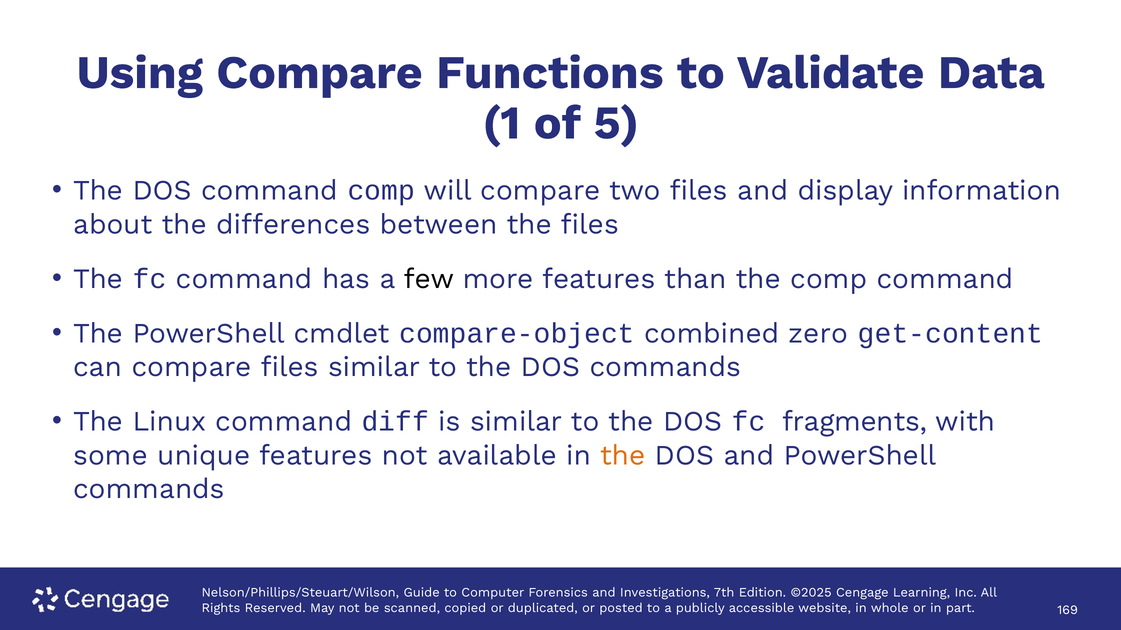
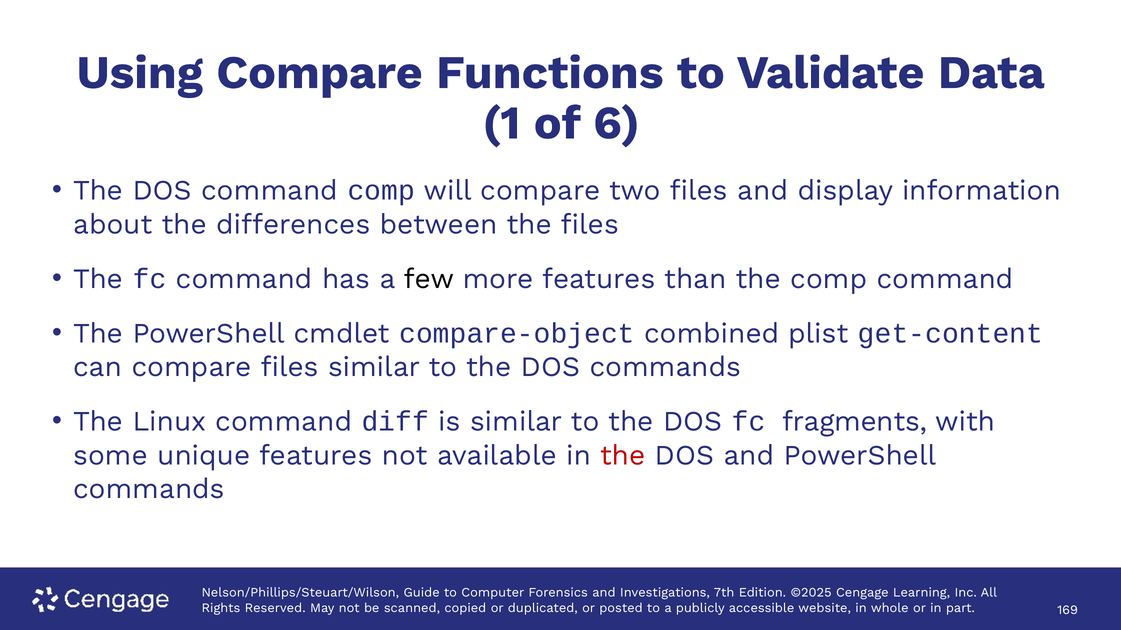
5: 5 -> 6
zero: zero -> plist
the at (623, 456) colour: orange -> red
